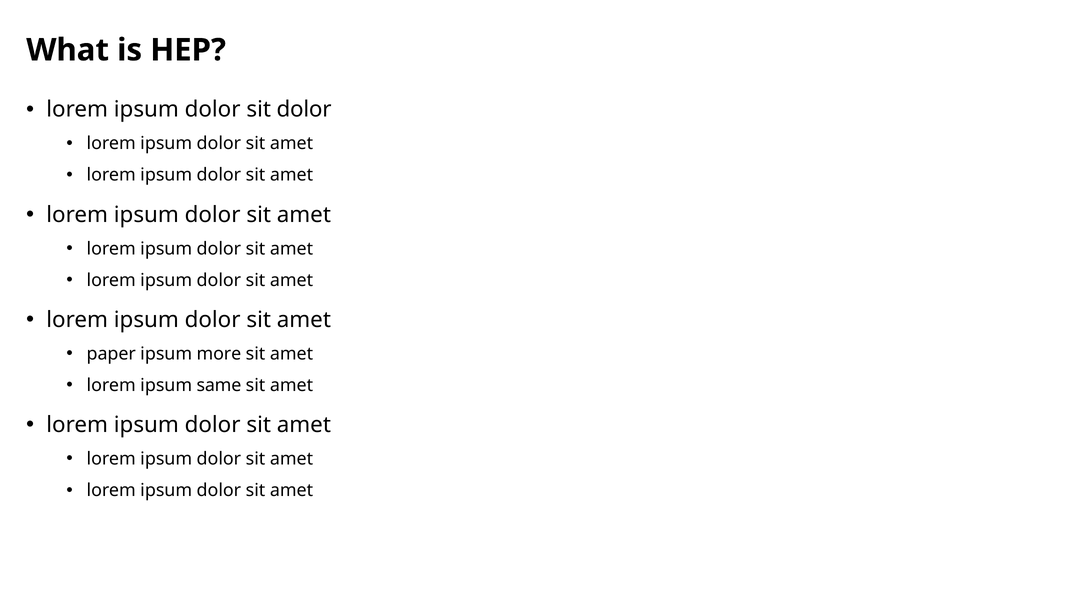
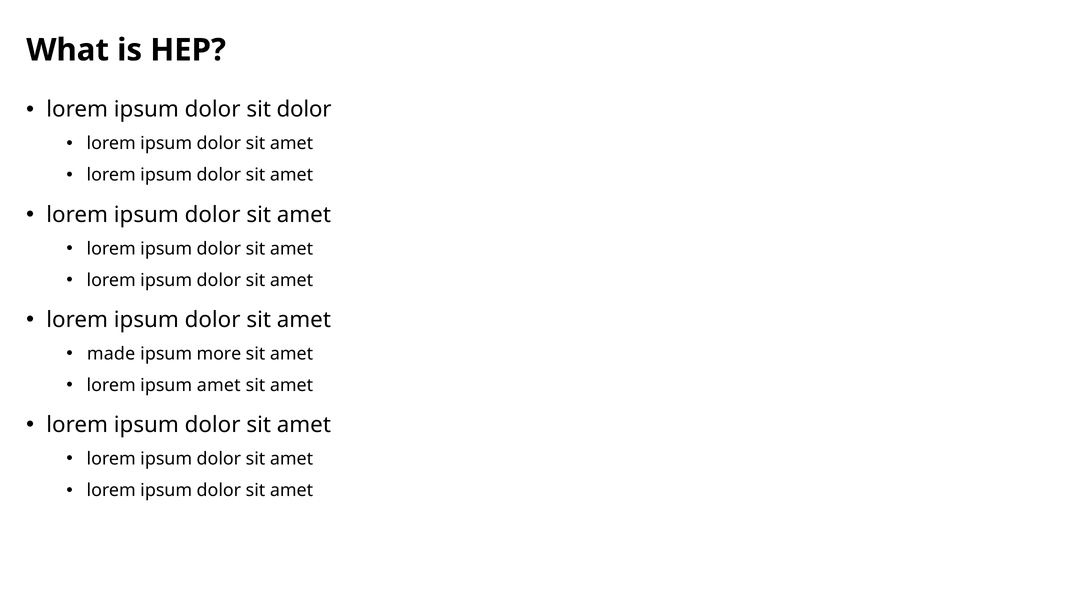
paper: paper -> made
ipsum same: same -> amet
